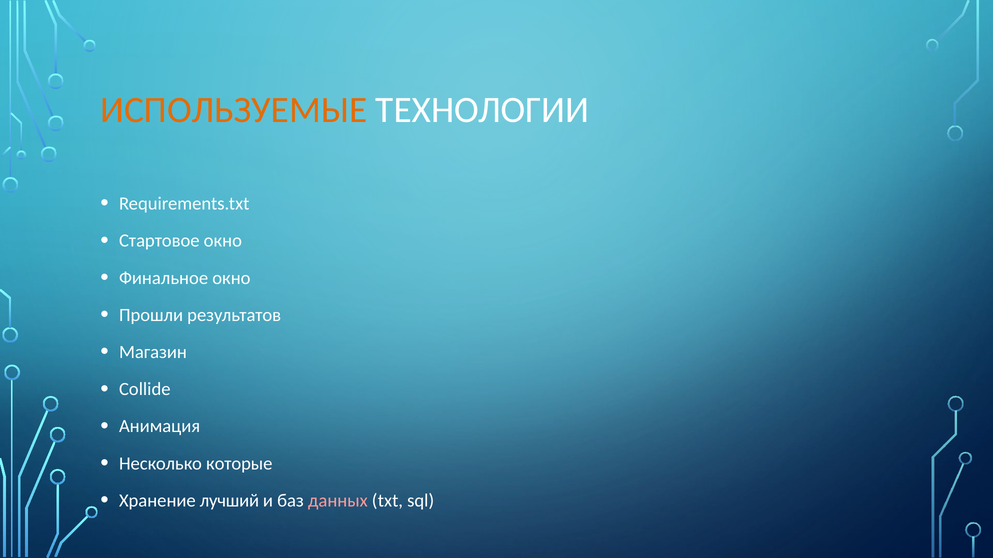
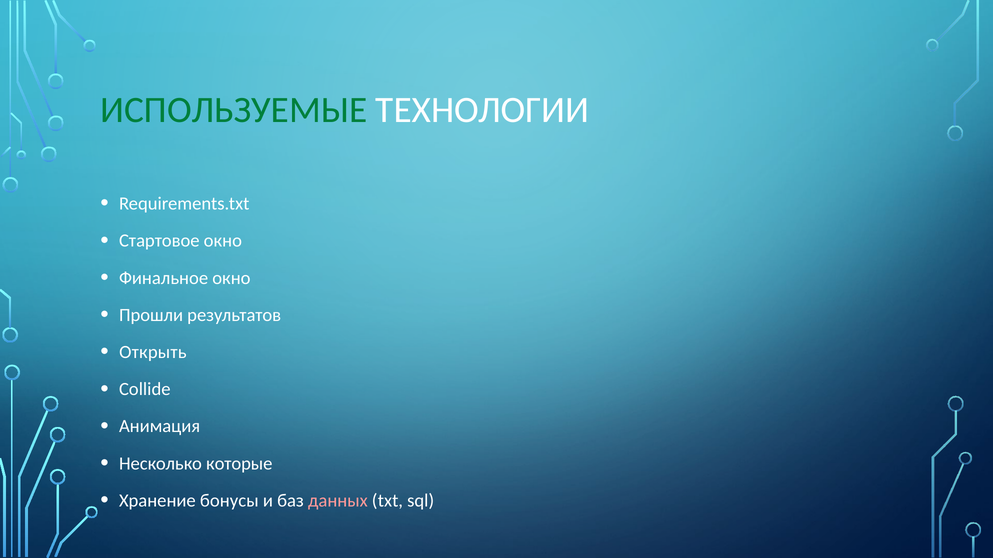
ИСПОЛЬЗУЕМЫЕ colour: orange -> green
Магазин: Магазин -> Открыть
лучший: лучший -> бонусы
